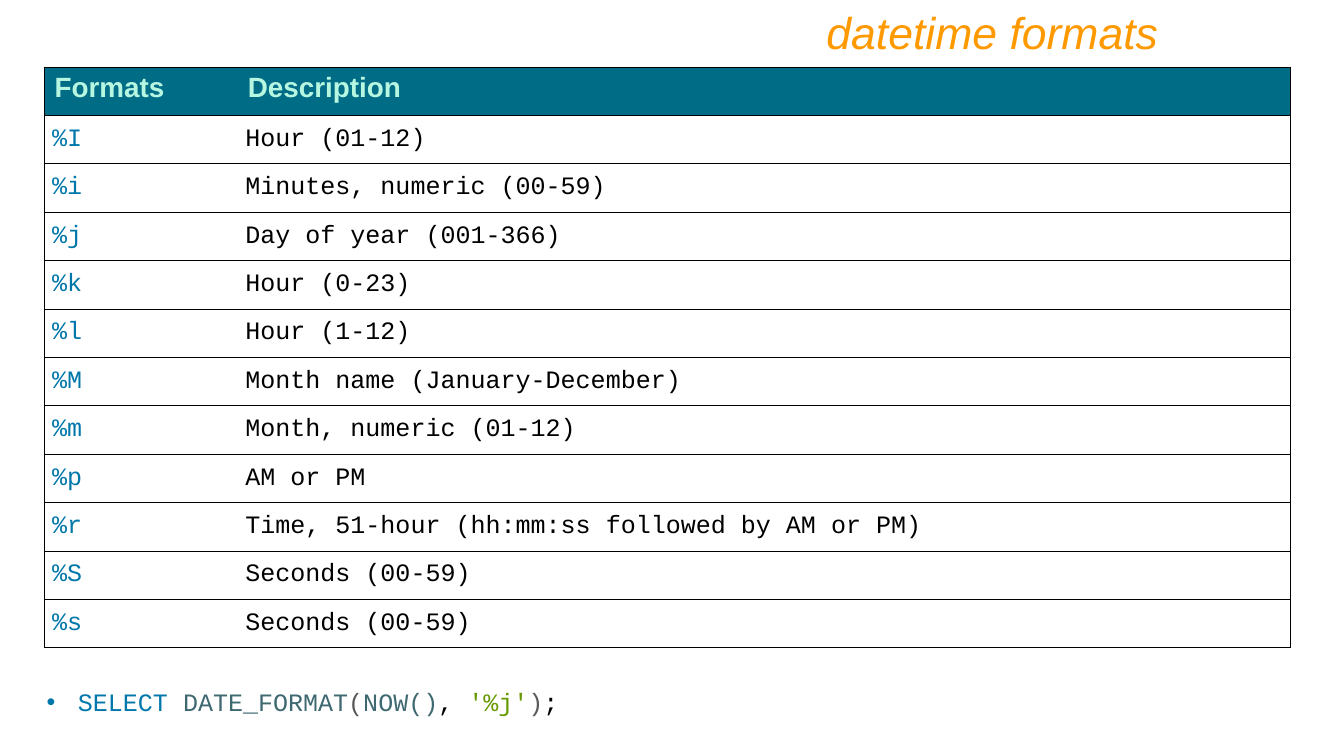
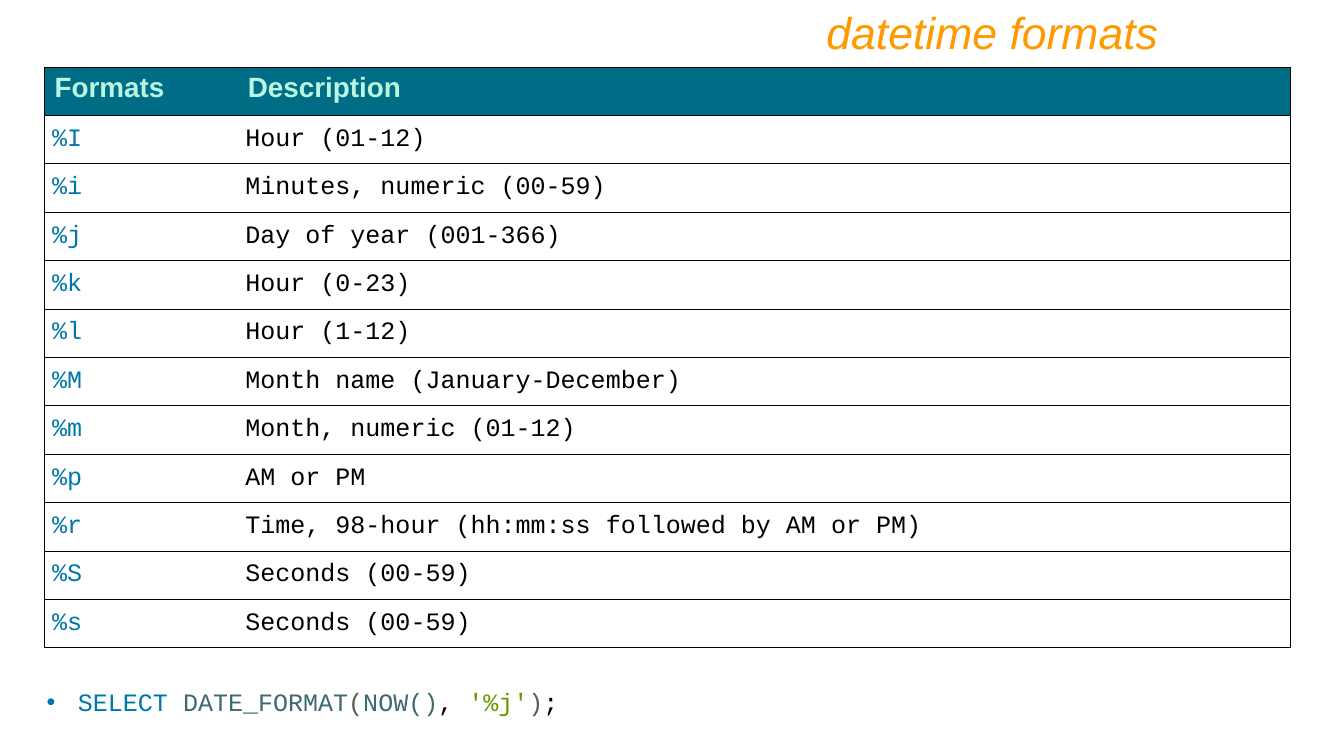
51-hour: 51-hour -> 98-hour
